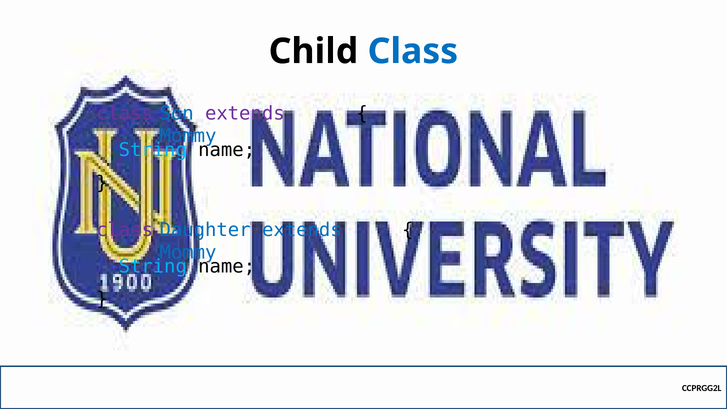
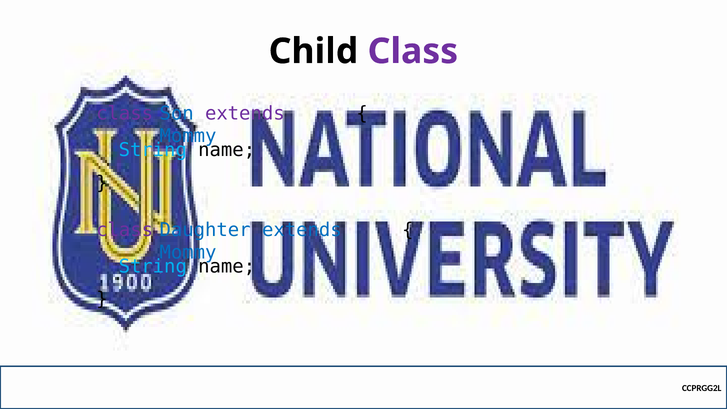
Class at (413, 51) colour: blue -> purple
